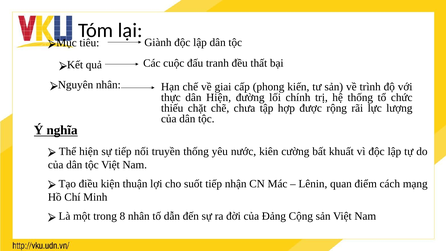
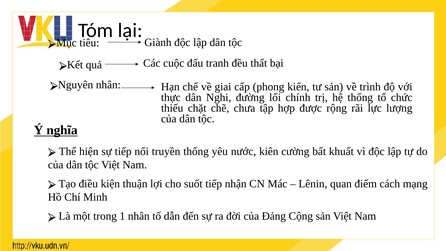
dân Hiện: Hiện -> Nghi
8: 8 -> 1
